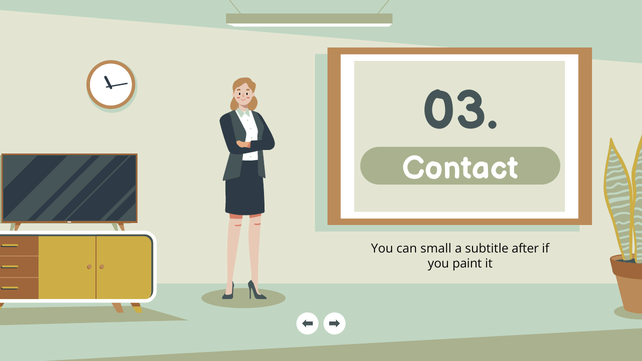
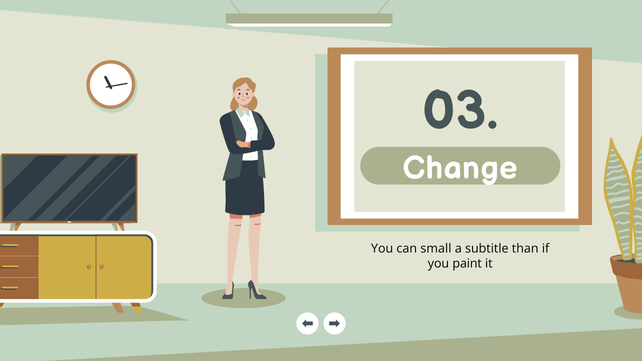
Contact: Contact -> Change
after: after -> than
